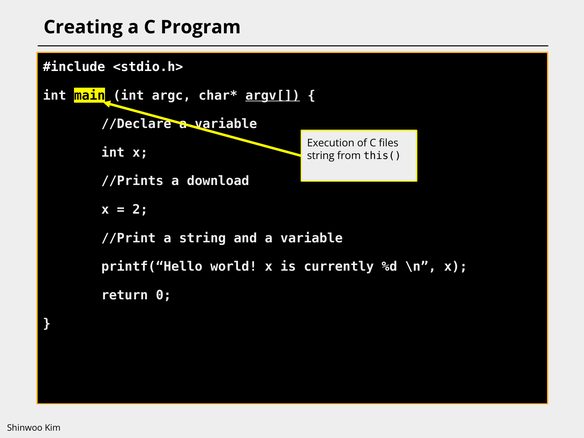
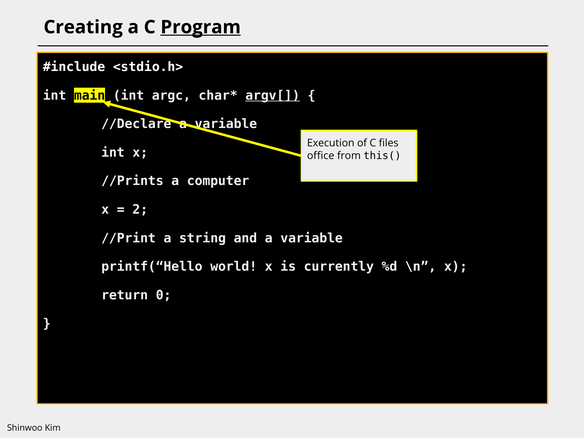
Program underline: none -> present
string at (321, 156): string -> office
download: download -> computer
